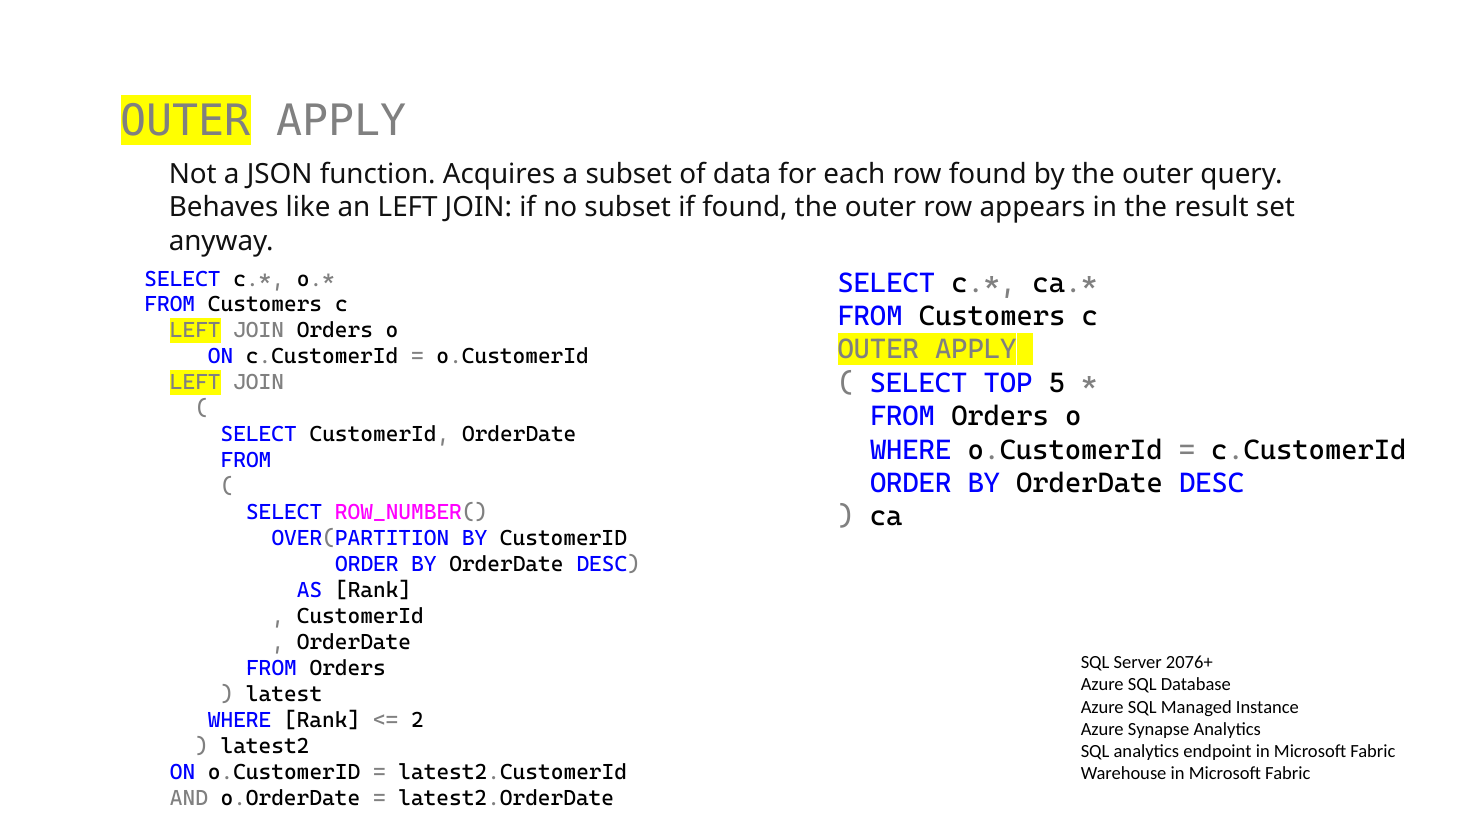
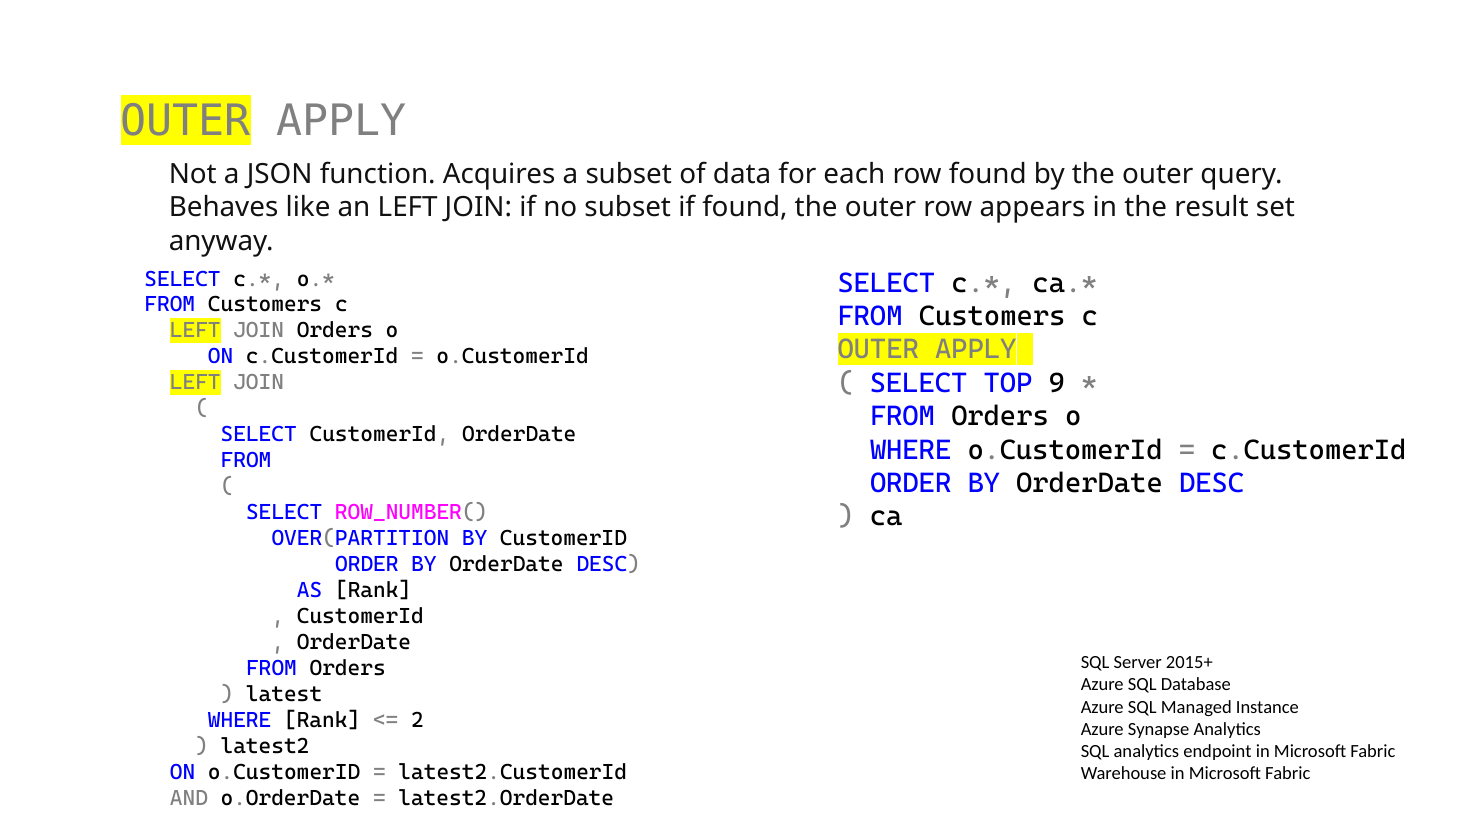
5: 5 -> 9
2076+: 2076+ -> 2015+
